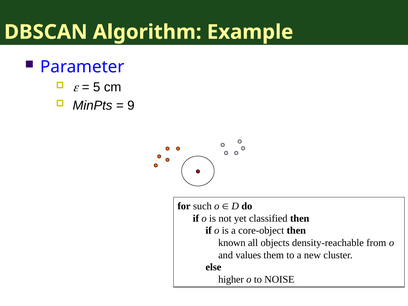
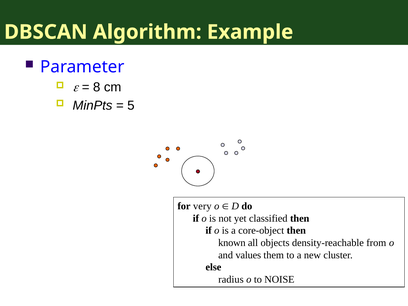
5: 5 -> 8
9: 9 -> 5
such: such -> very
higher: higher -> radius
